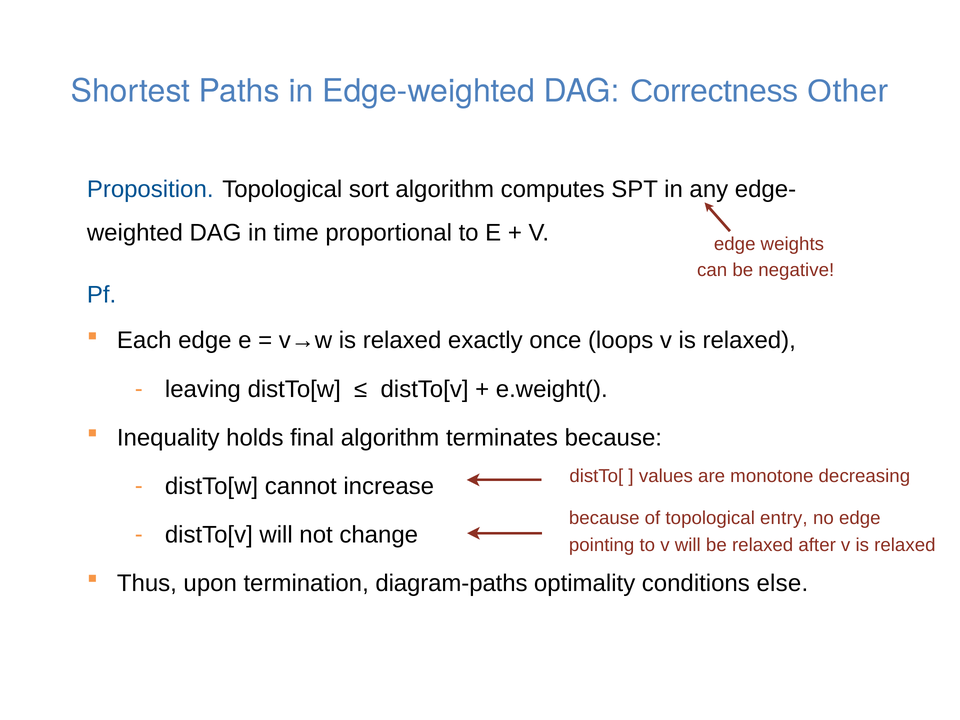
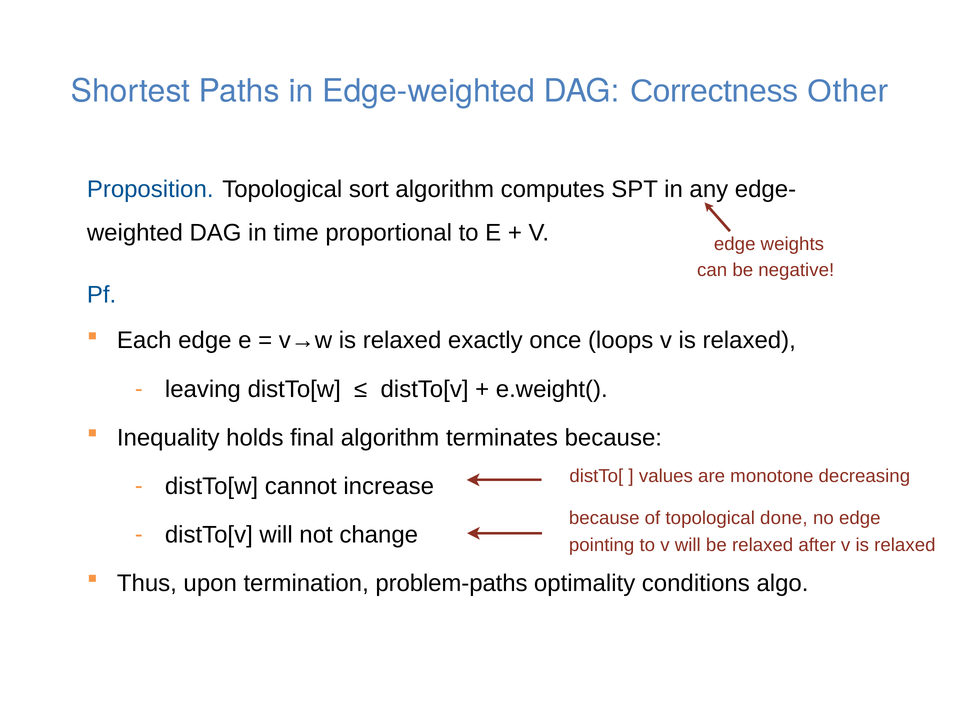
entry: entry -> done
diagram-paths: diagram-paths -> problem-paths
else: else -> algo
